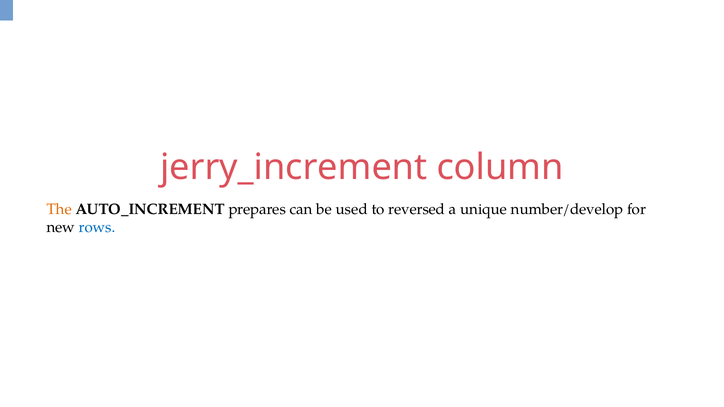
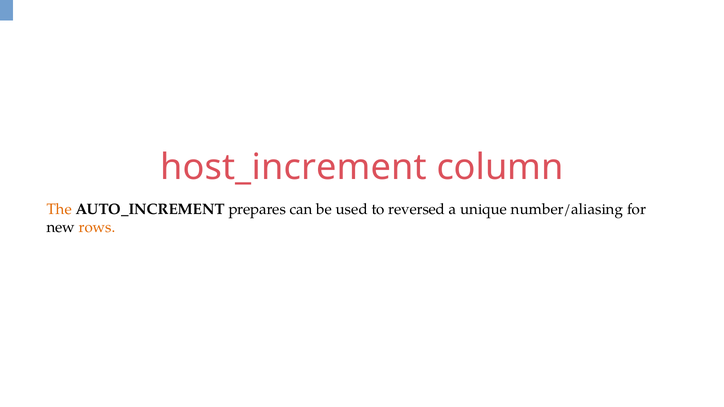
jerry_increment: jerry_increment -> host_increment
number/develop: number/develop -> number/aliasing
rows colour: blue -> orange
